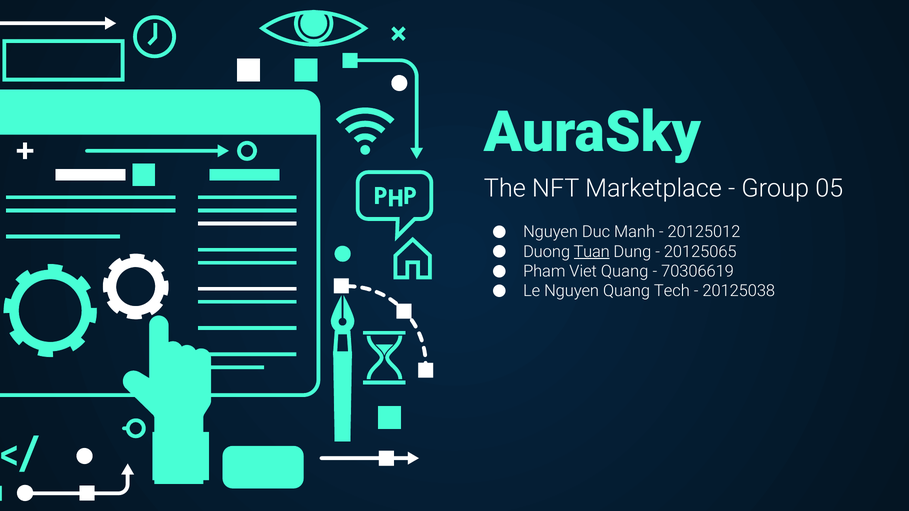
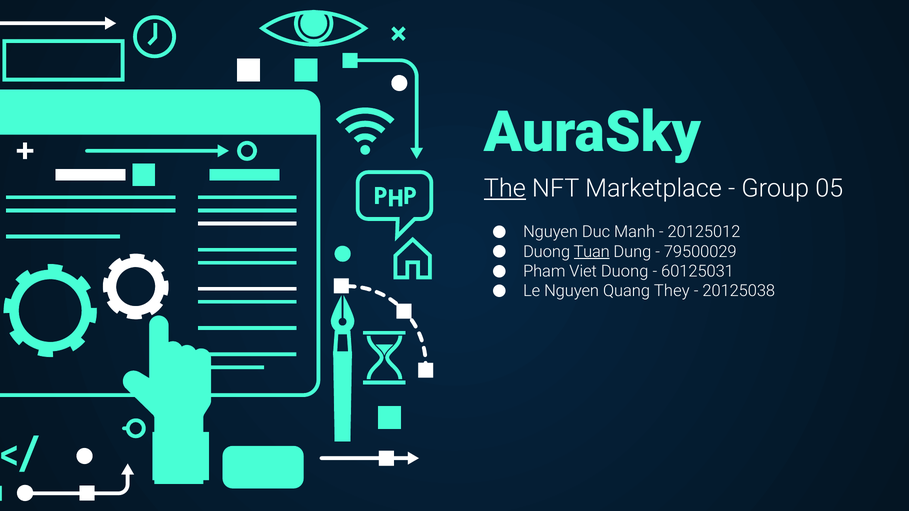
The underline: none -> present
20125065: 20125065 -> 79500029
Viet Quang: Quang -> Duong
70306619: 70306619 -> 60125031
Tech: Tech -> They
